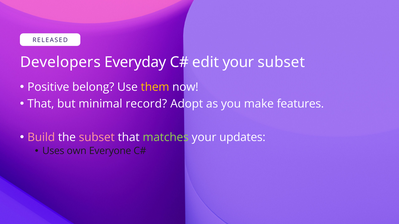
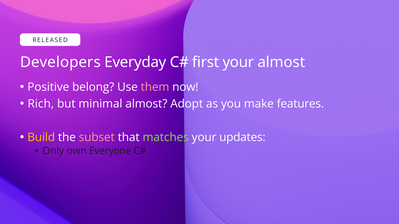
edit: edit -> first
your subset: subset -> almost
them colour: yellow -> pink
That at (41, 104): That -> Rich
minimal record: record -> almost
Build colour: pink -> yellow
Uses: Uses -> Only
